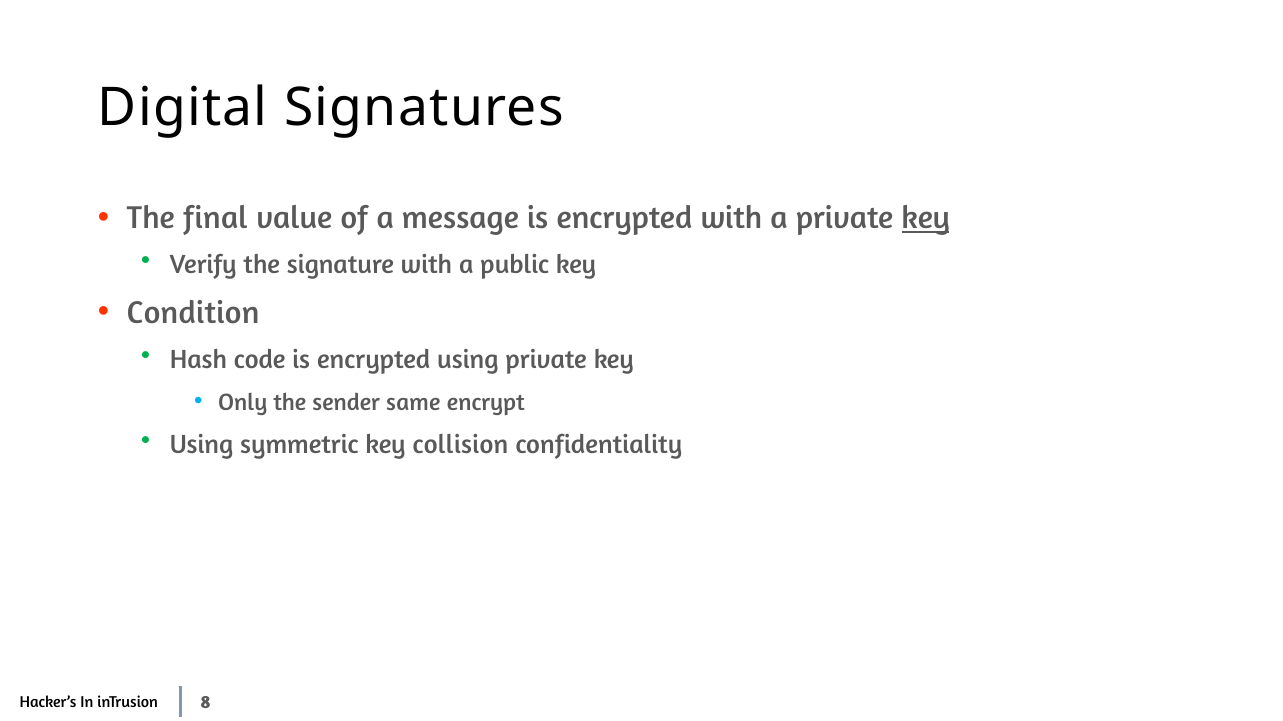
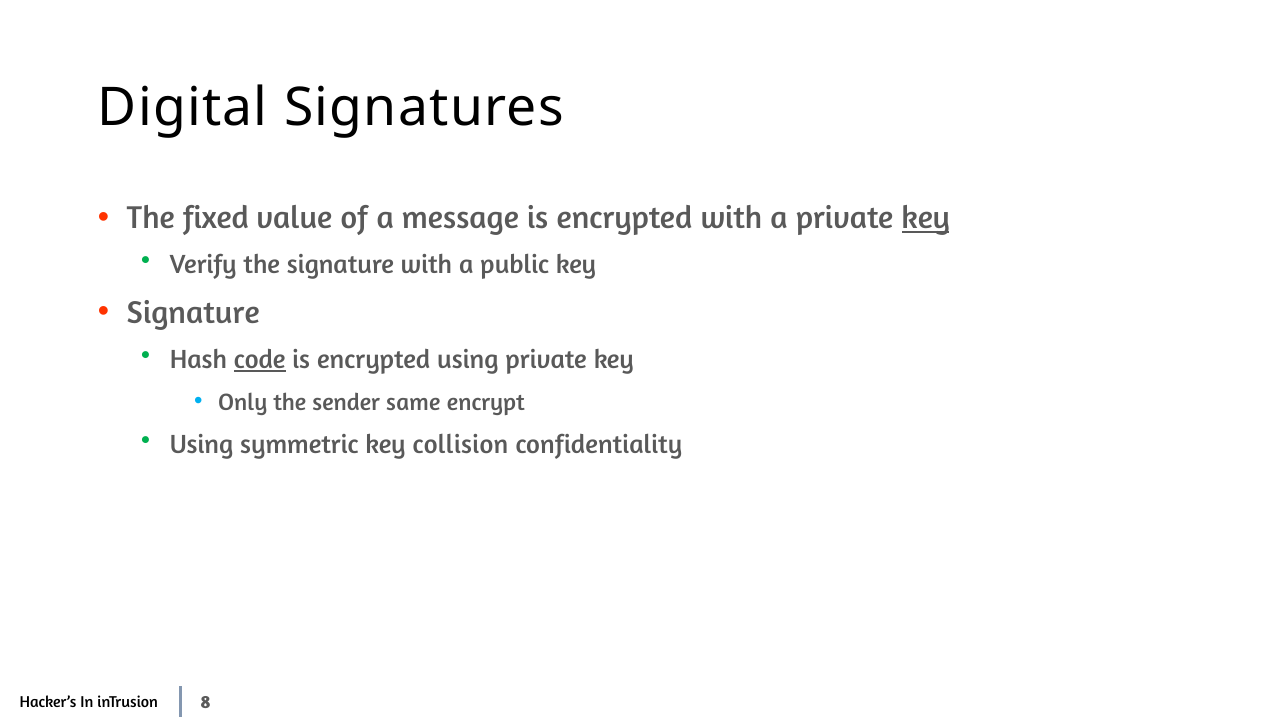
final: final -> fixed
Condition at (193, 313): Condition -> Signature
code underline: none -> present
